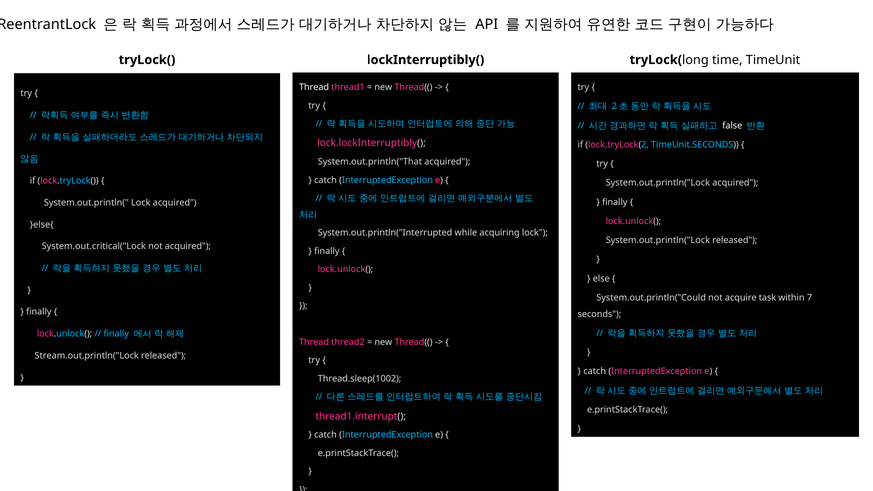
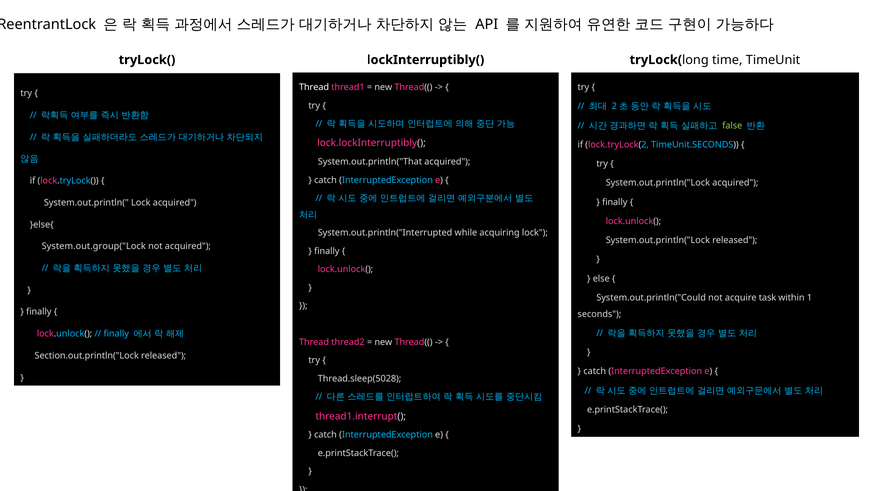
false colour: white -> light green
System.out.critical("Lock: System.out.critical("Lock -> System.out.group("Lock
7: 7 -> 1
Stream.out.println("Lock: Stream.out.println("Lock -> Section.out.println("Lock
Thread.sleep(1002: Thread.sleep(1002 -> Thread.sleep(5028
